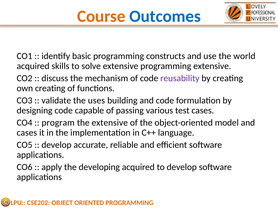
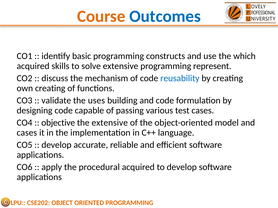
world: world -> which
programming extensive: extensive -> represent
reusability colour: purple -> blue
program: program -> objective
developing: developing -> procedural
